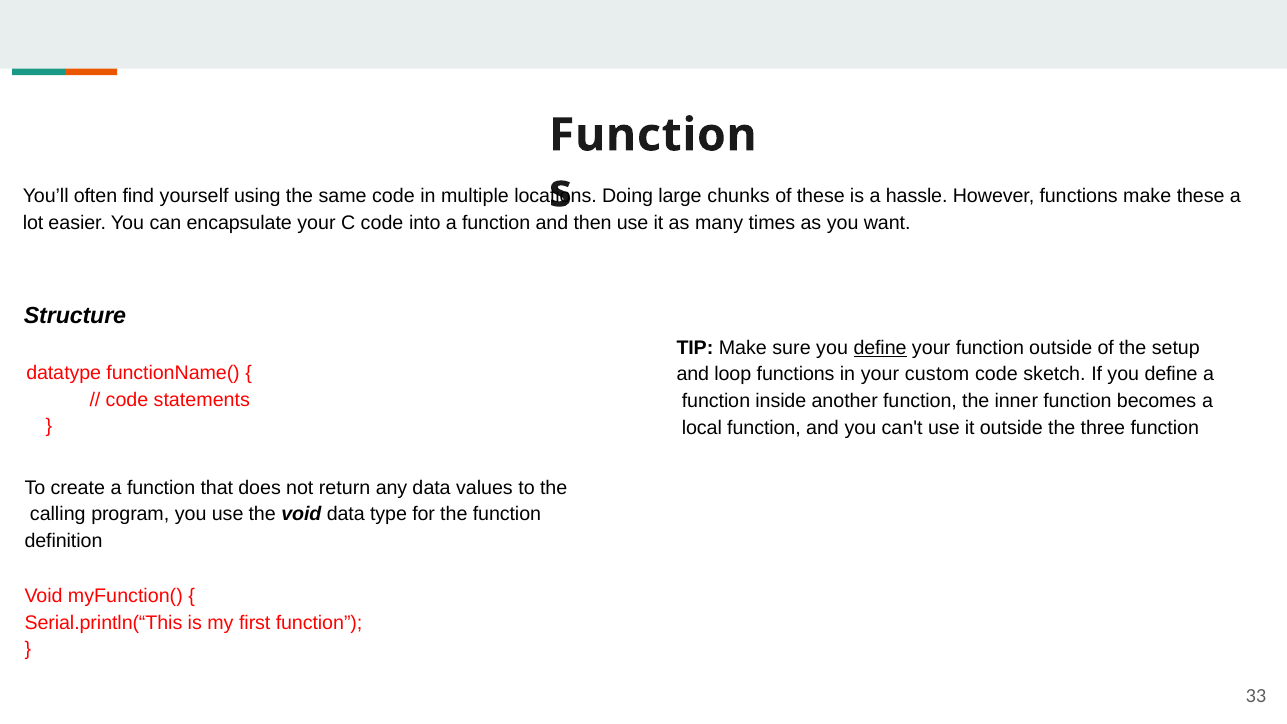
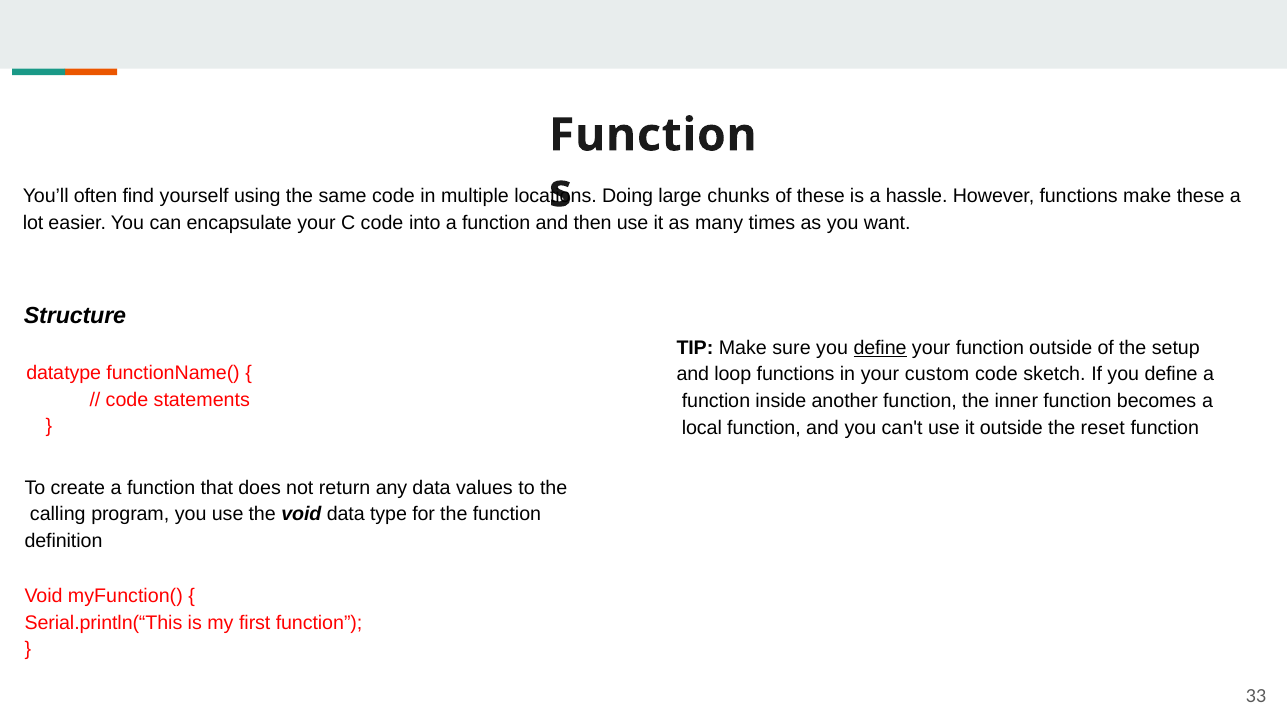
three: three -> reset
